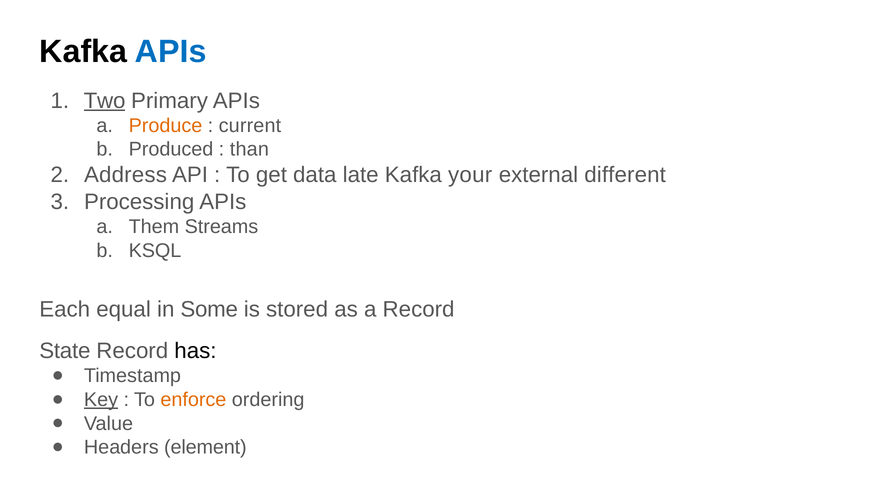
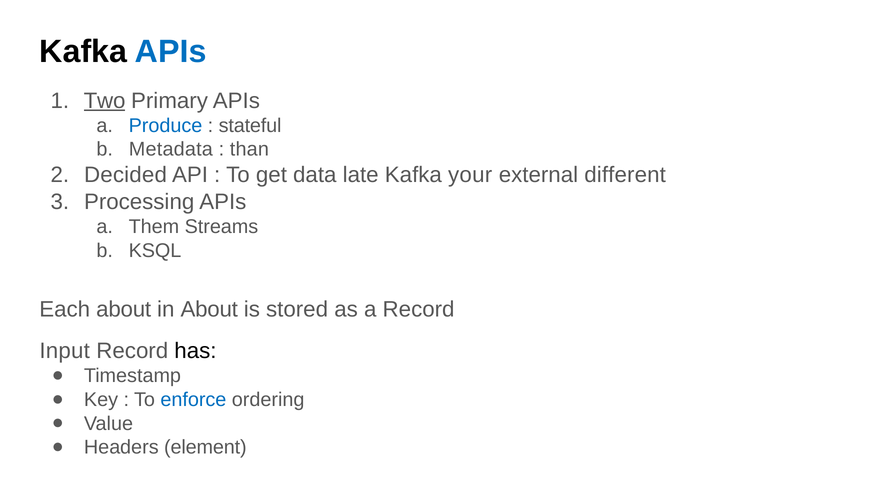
Produce colour: orange -> blue
current: current -> stateful
Produced: Produced -> Metadata
Address: Address -> Decided
Each equal: equal -> about
in Some: Some -> About
State: State -> Input
Key underline: present -> none
enforce colour: orange -> blue
